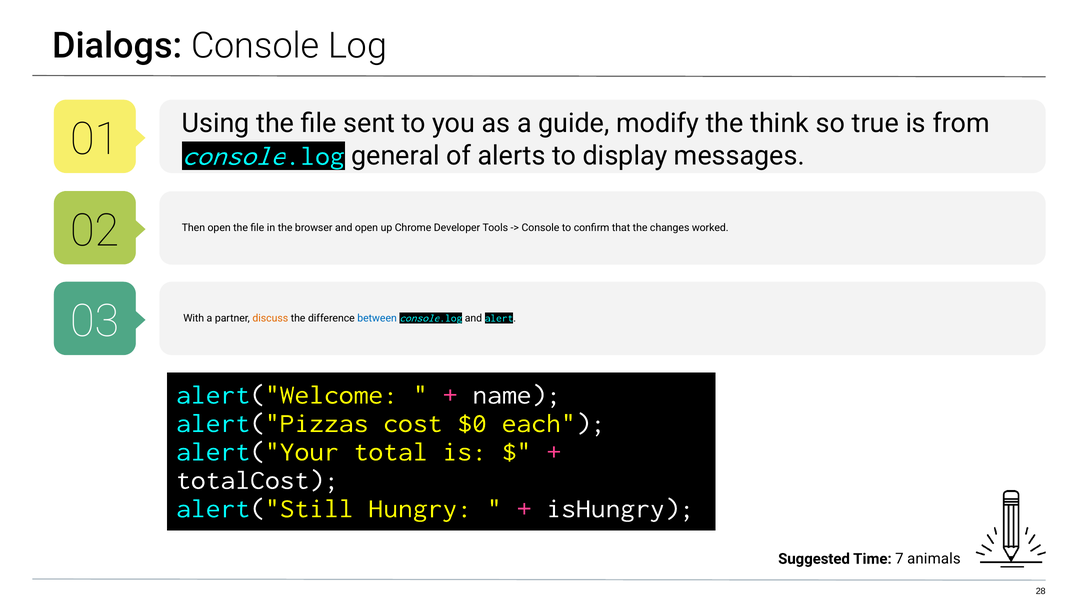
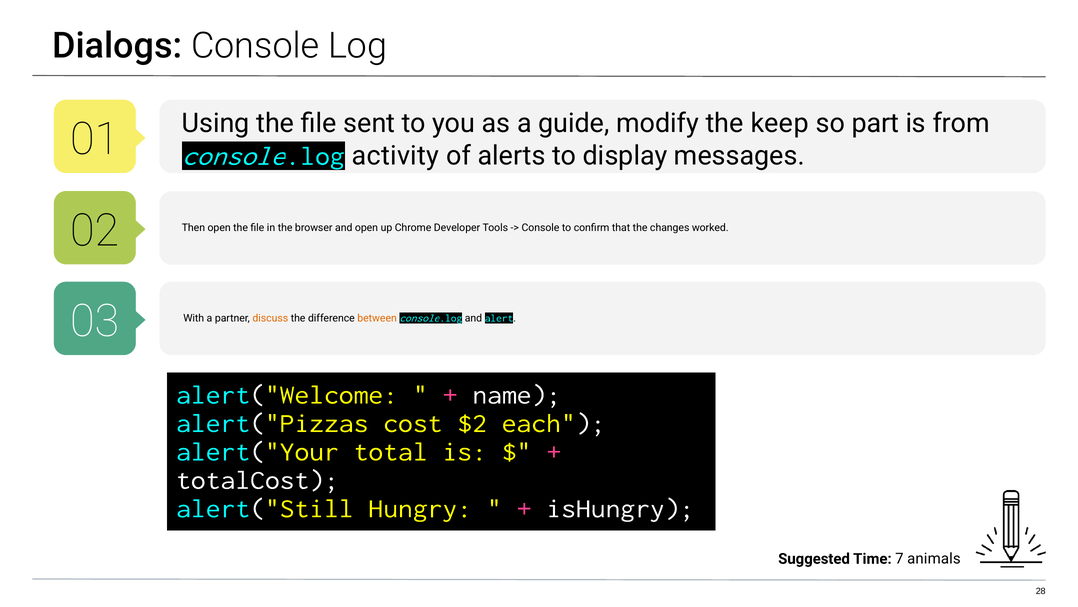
think: think -> keep
true: true -> part
general: general -> activity
between colour: blue -> orange
$0: $0 -> $2
